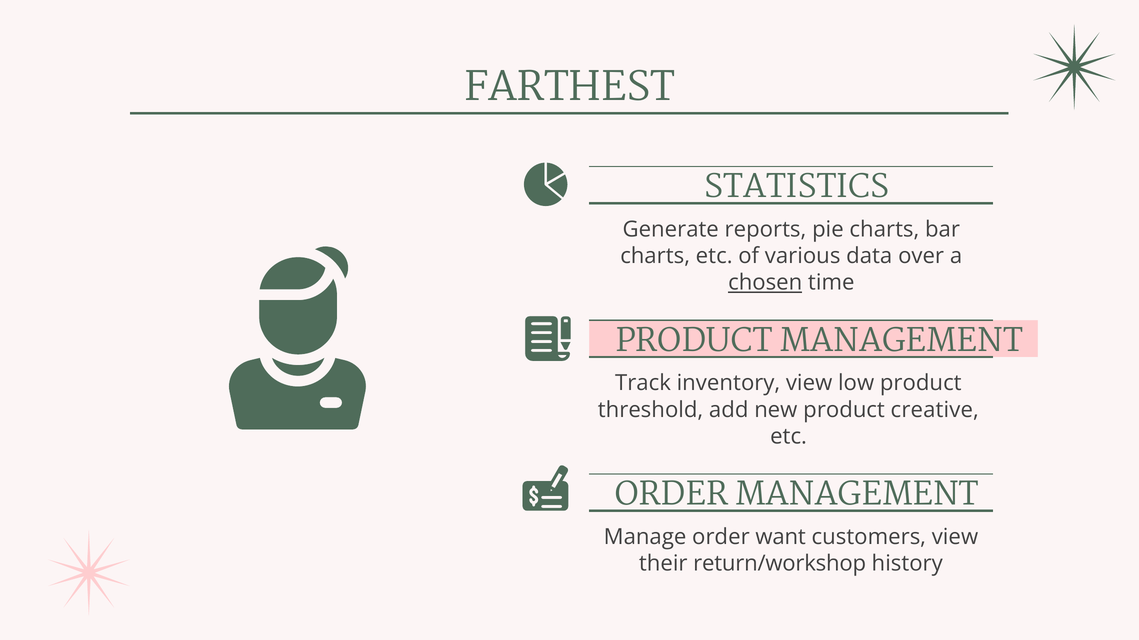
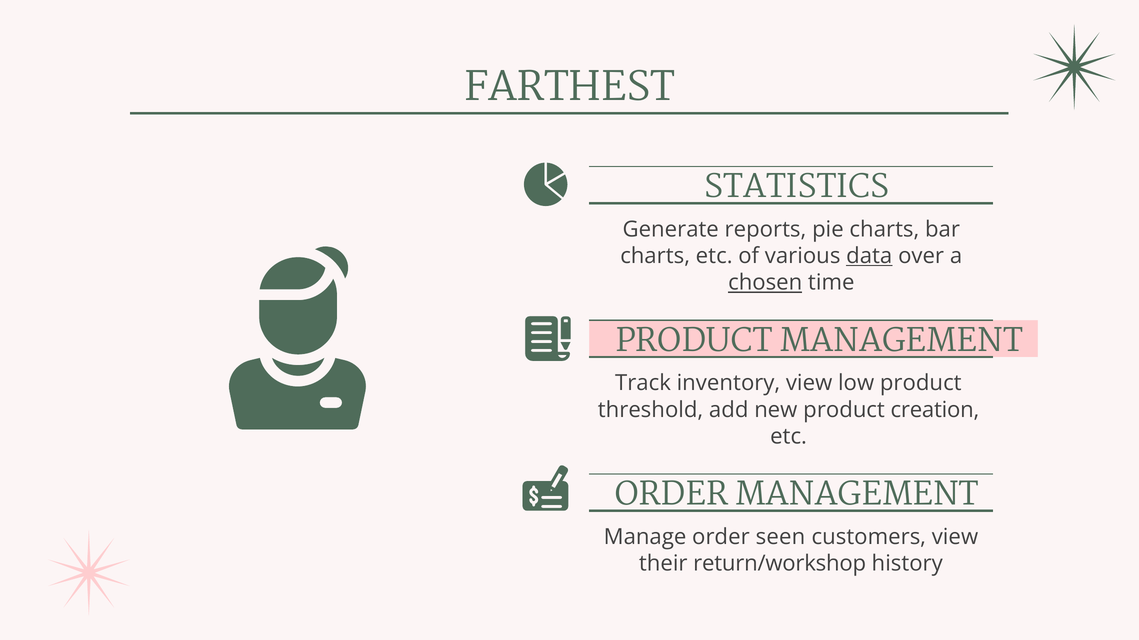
data underline: none -> present
creative: creative -> creation
want: want -> seen
